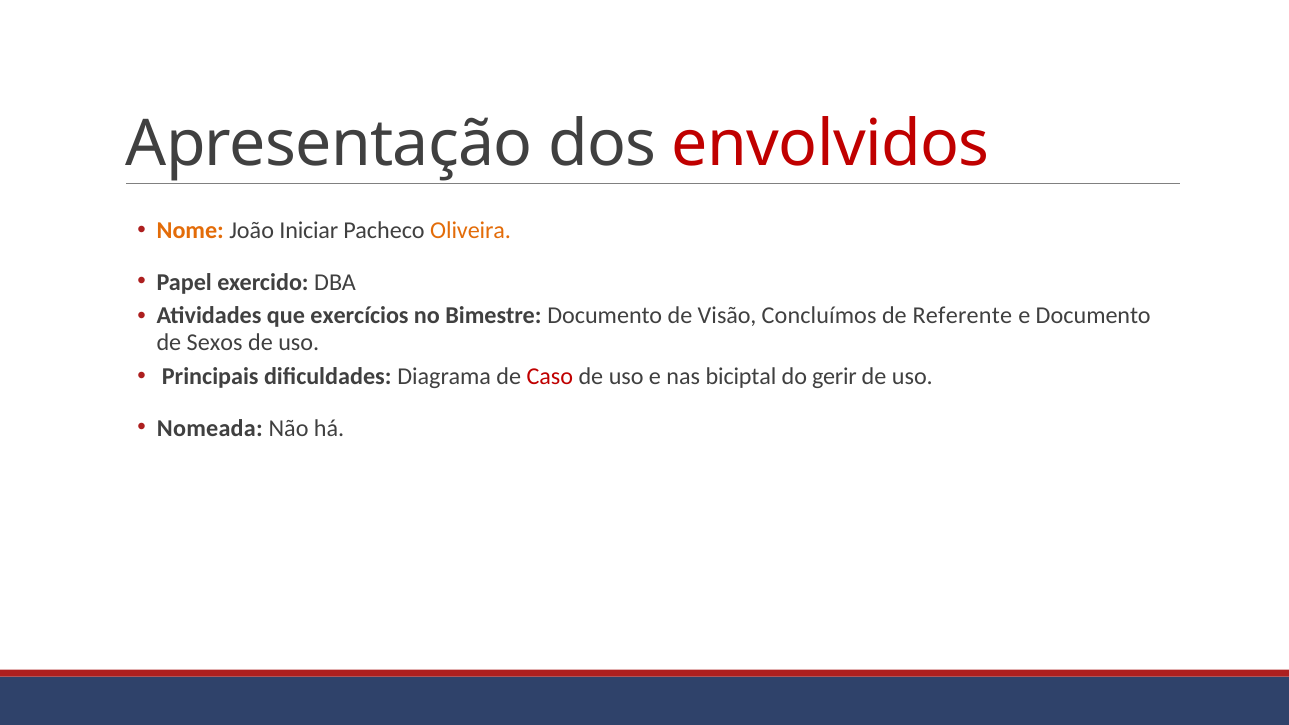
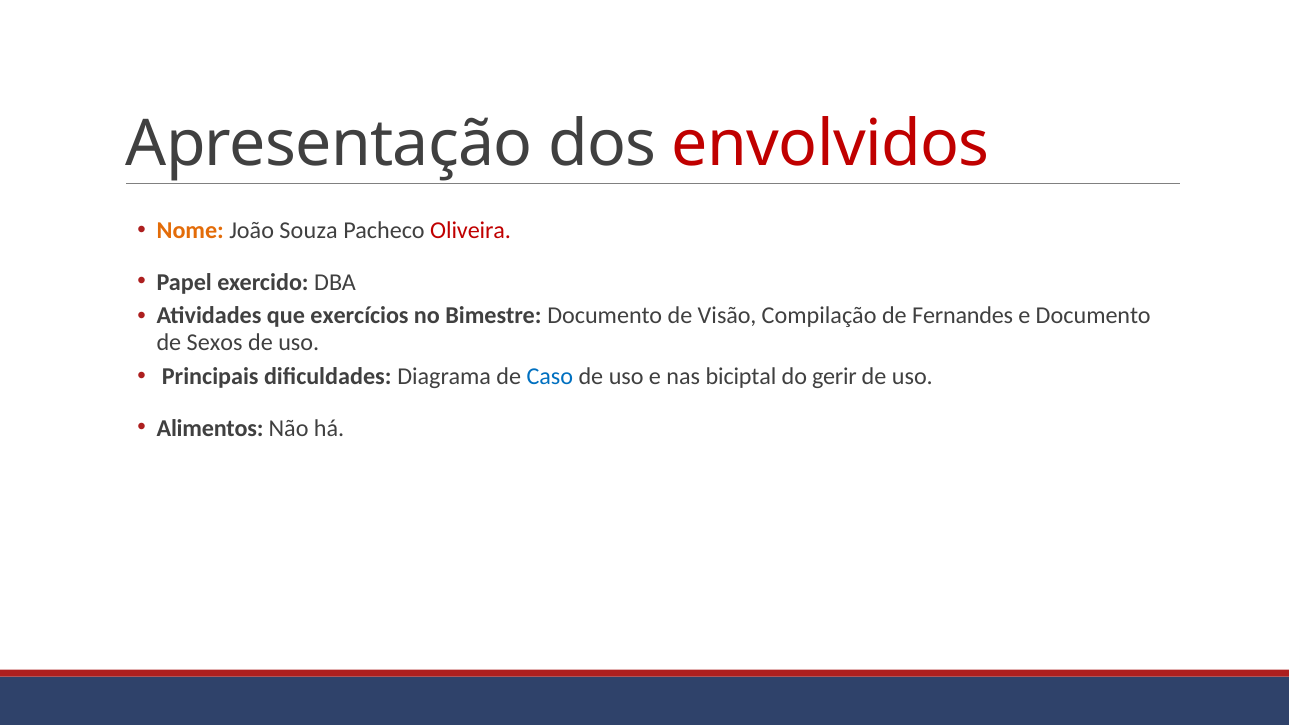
Iniciar: Iniciar -> Souza
Oliveira colour: orange -> red
Concluímos: Concluímos -> Compilação
Referente: Referente -> Fernandes
Caso colour: red -> blue
Nomeada: Nomeada -> Alimentos
